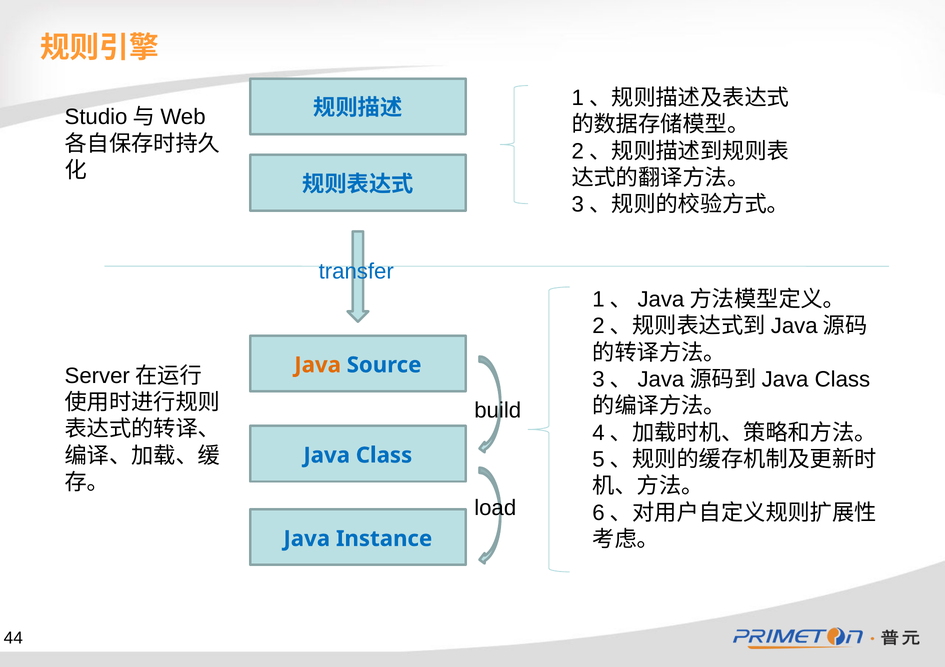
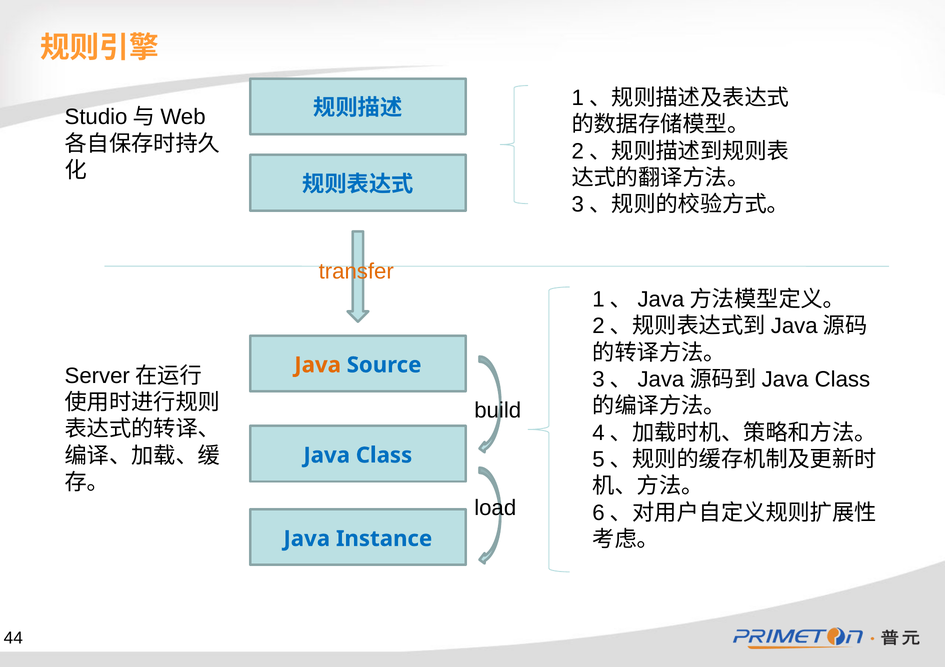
transfer colour: blue -> orange
